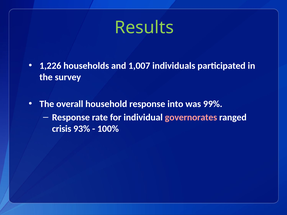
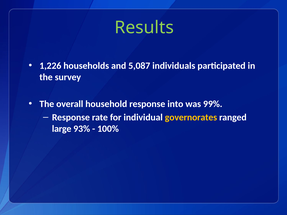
1,007: 1,007 -> 5,087
governorates colour: pink -> yellow
crisis: crisis -> large
